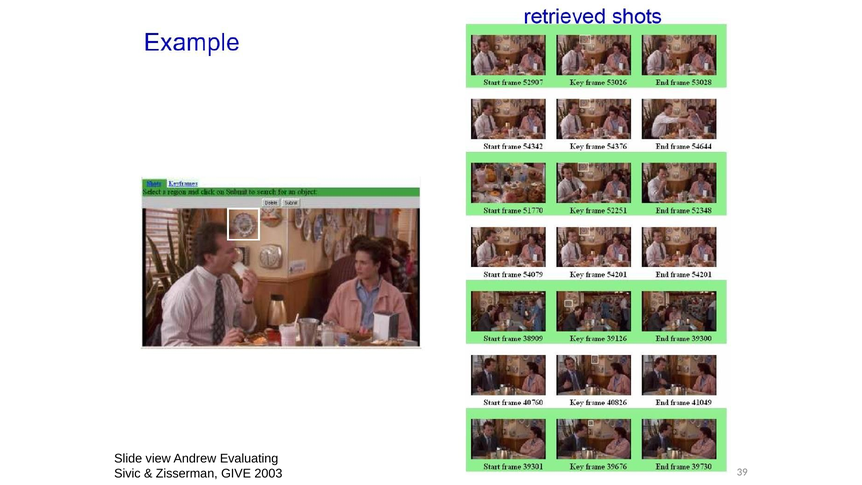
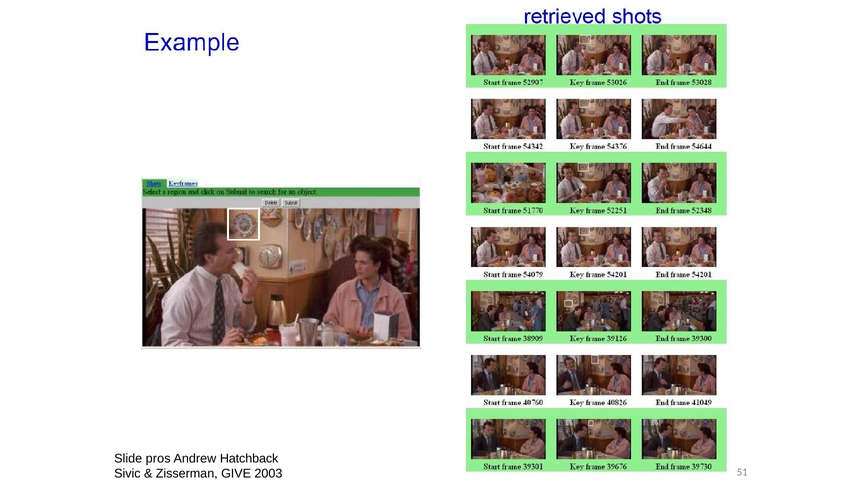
view: view -> pros
Evaluating: Evaluating -> Hatchback
39: 39 -> 51
